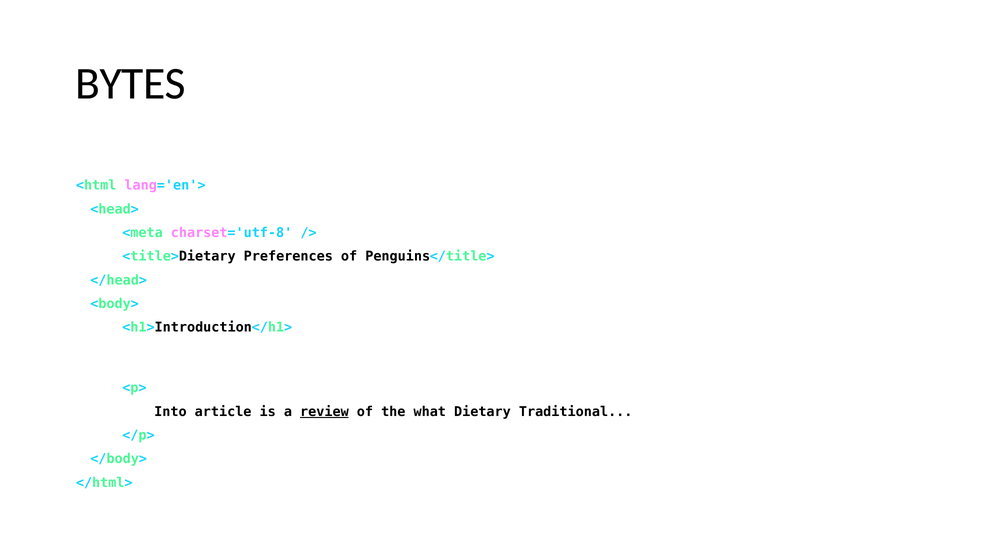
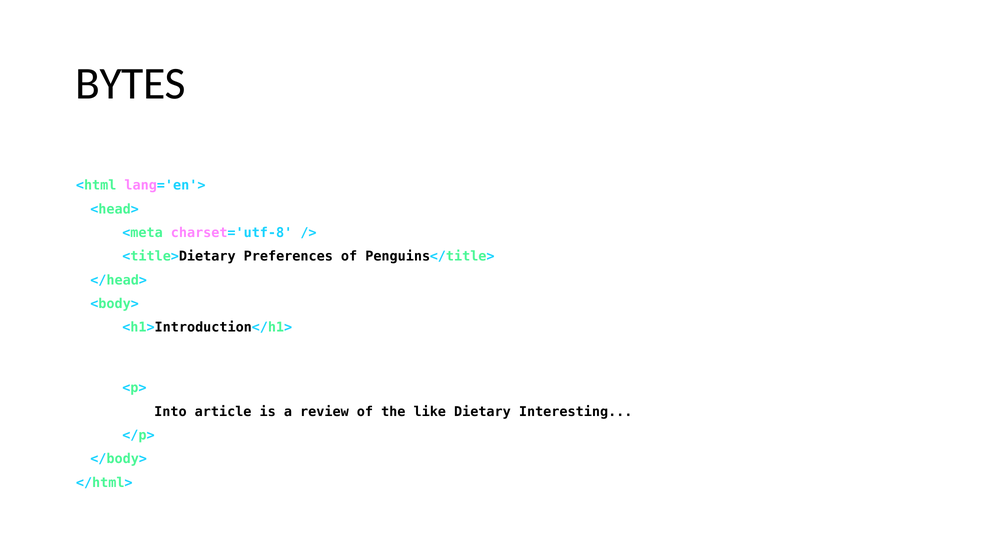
review underline: present -> none
what: what -> like
Traditional: Traditional -> Interesting
